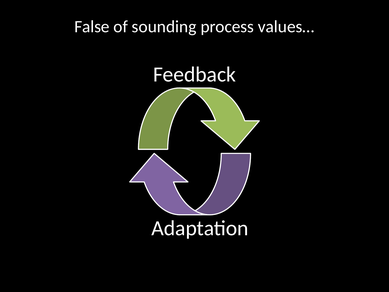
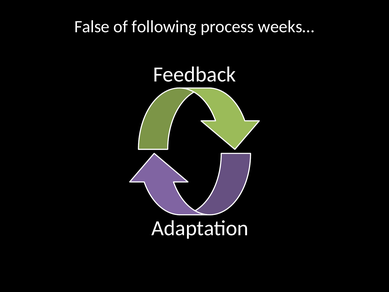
sounding: sounding -> following
values…: values… -> weeks…
